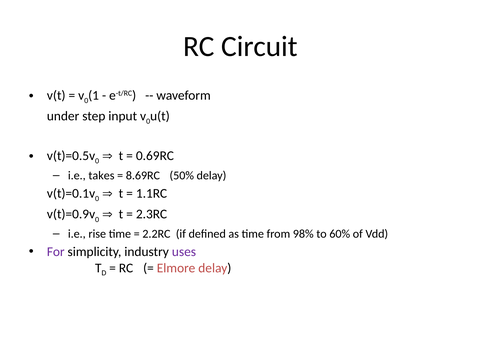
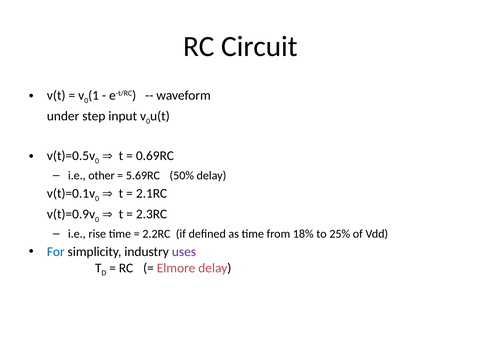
takes: takes -> other
8.69RC: 8.69RC -> 5.69RC
1.1RC: 1.1RC -> 2.1RC
98%: 98% -> 18%
60%: 60% -> 25%
For colour: purple -> blue
